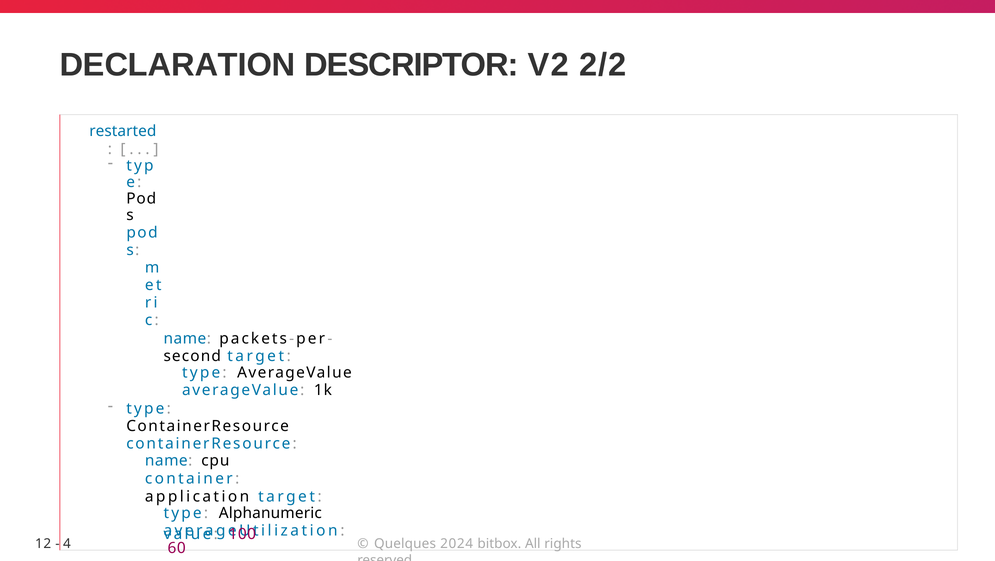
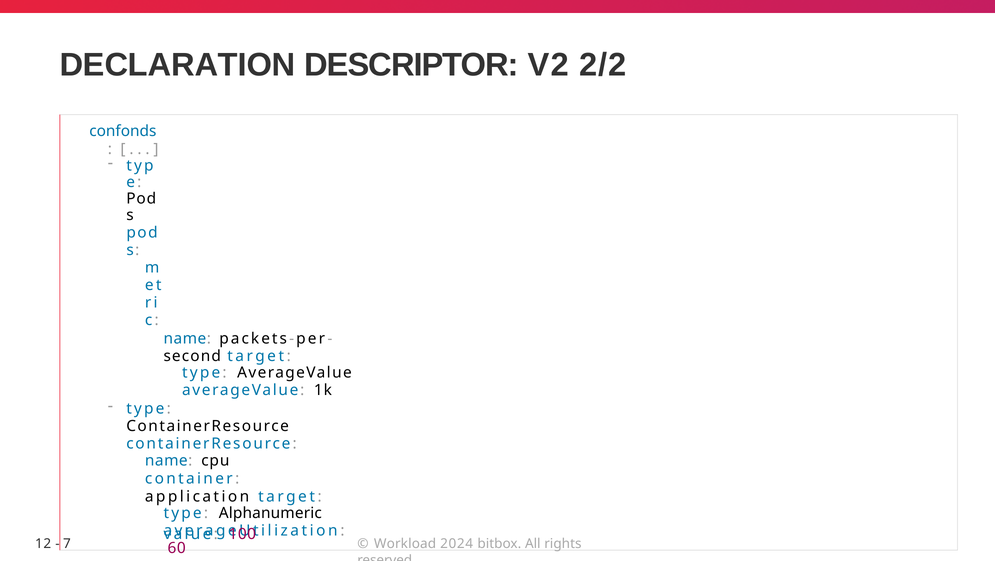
restarted: restarted -> confonds
4: 4 -> 7
Quelques: Quelques -> Workload
